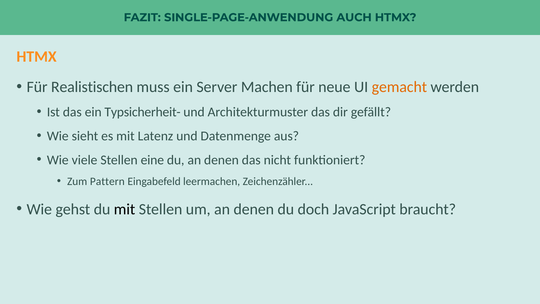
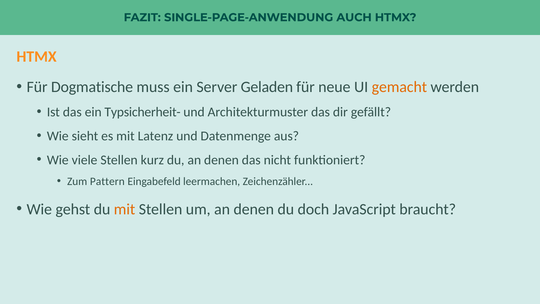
Realistischen: Realistischen -> Dogmatische
Machen: Machen -> Geladen
eine: eine -> kurz
mit at (125, 209) colour: black -> orange
